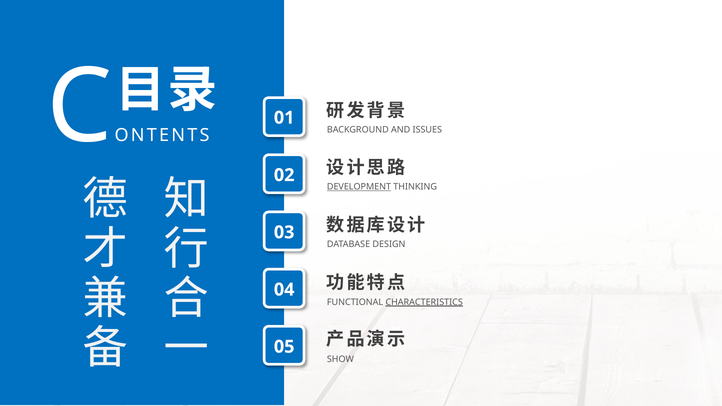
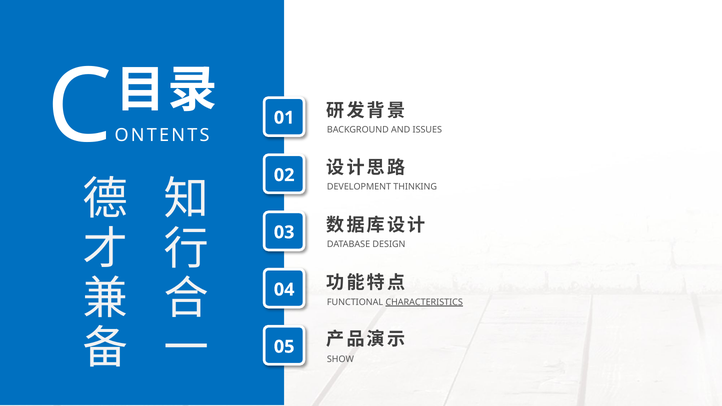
DEVELOPMENT underline: present -> none
